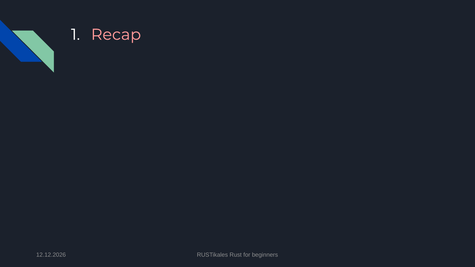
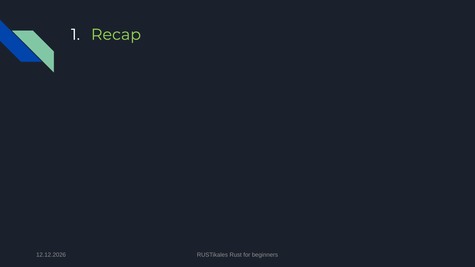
Recap colour: pink -> light green
